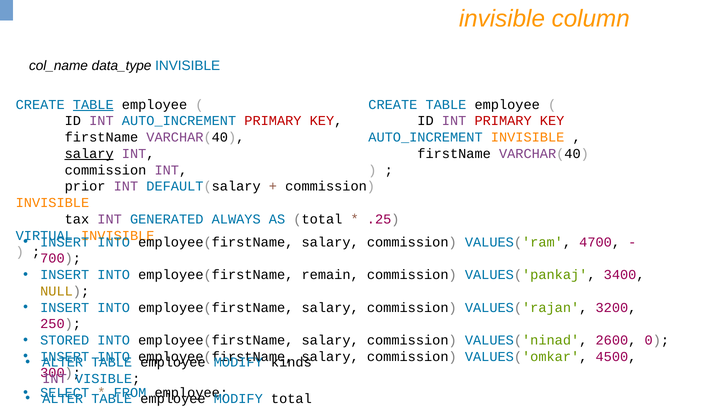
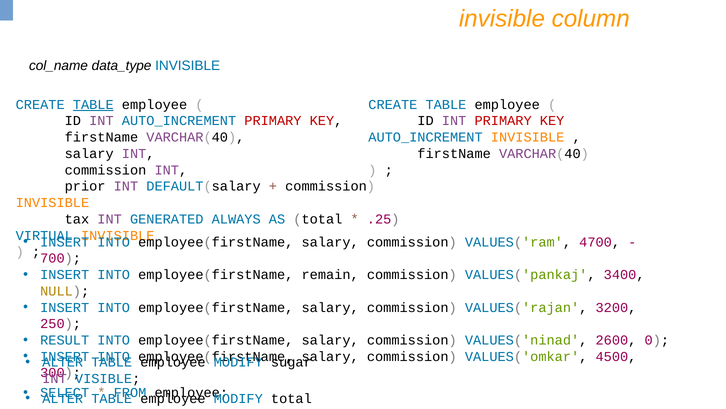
salary at (89, 153) underline: present -> none
STORED: STORED -> RESULT
kinds: kinds -> sugar
